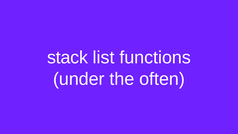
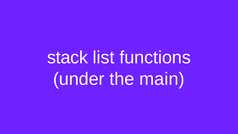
often: often -> main
